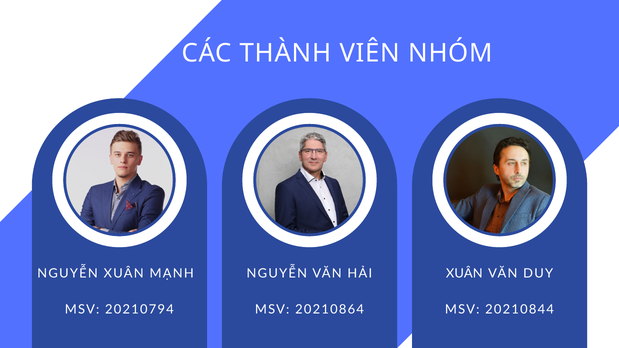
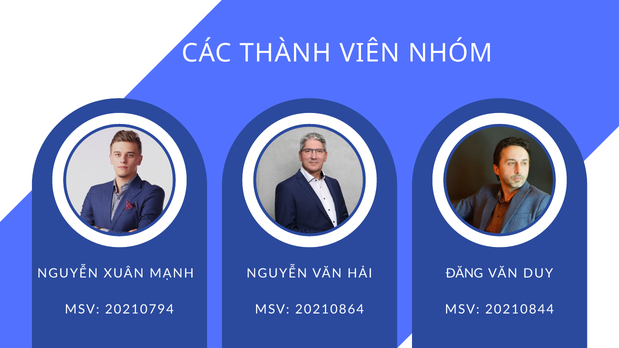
HẢI XUÂN: XUÂN -> ĐĂNG
